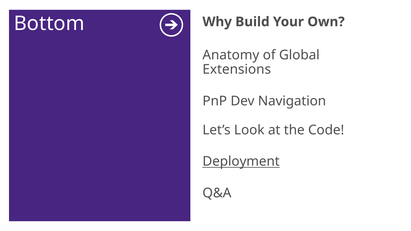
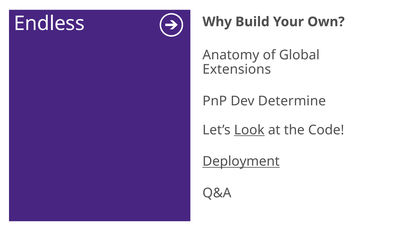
Bottom: Bottom -> Endless
Navigation: Navigation -> Determine
Look underline: none -> present
